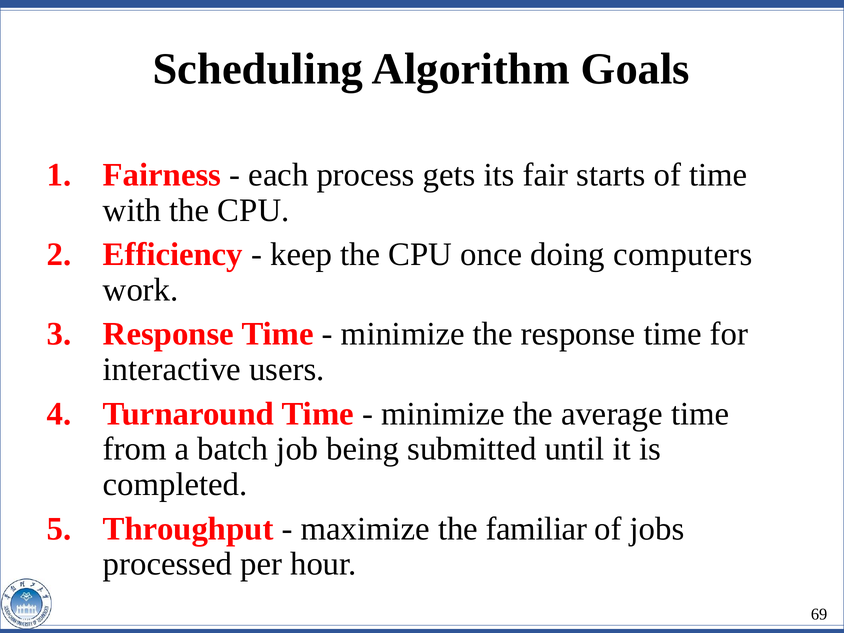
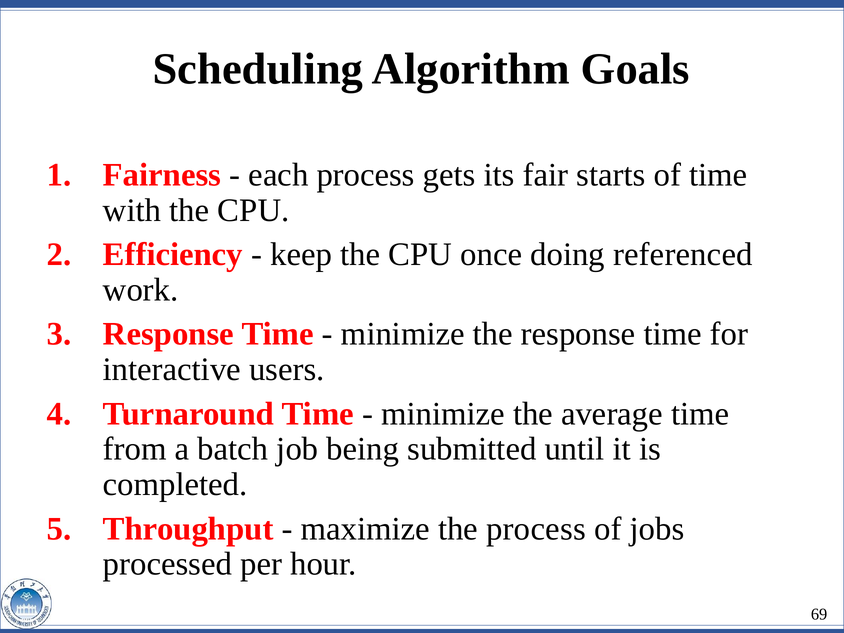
computers: computers -> referenced
the familiar: familiar -> process
